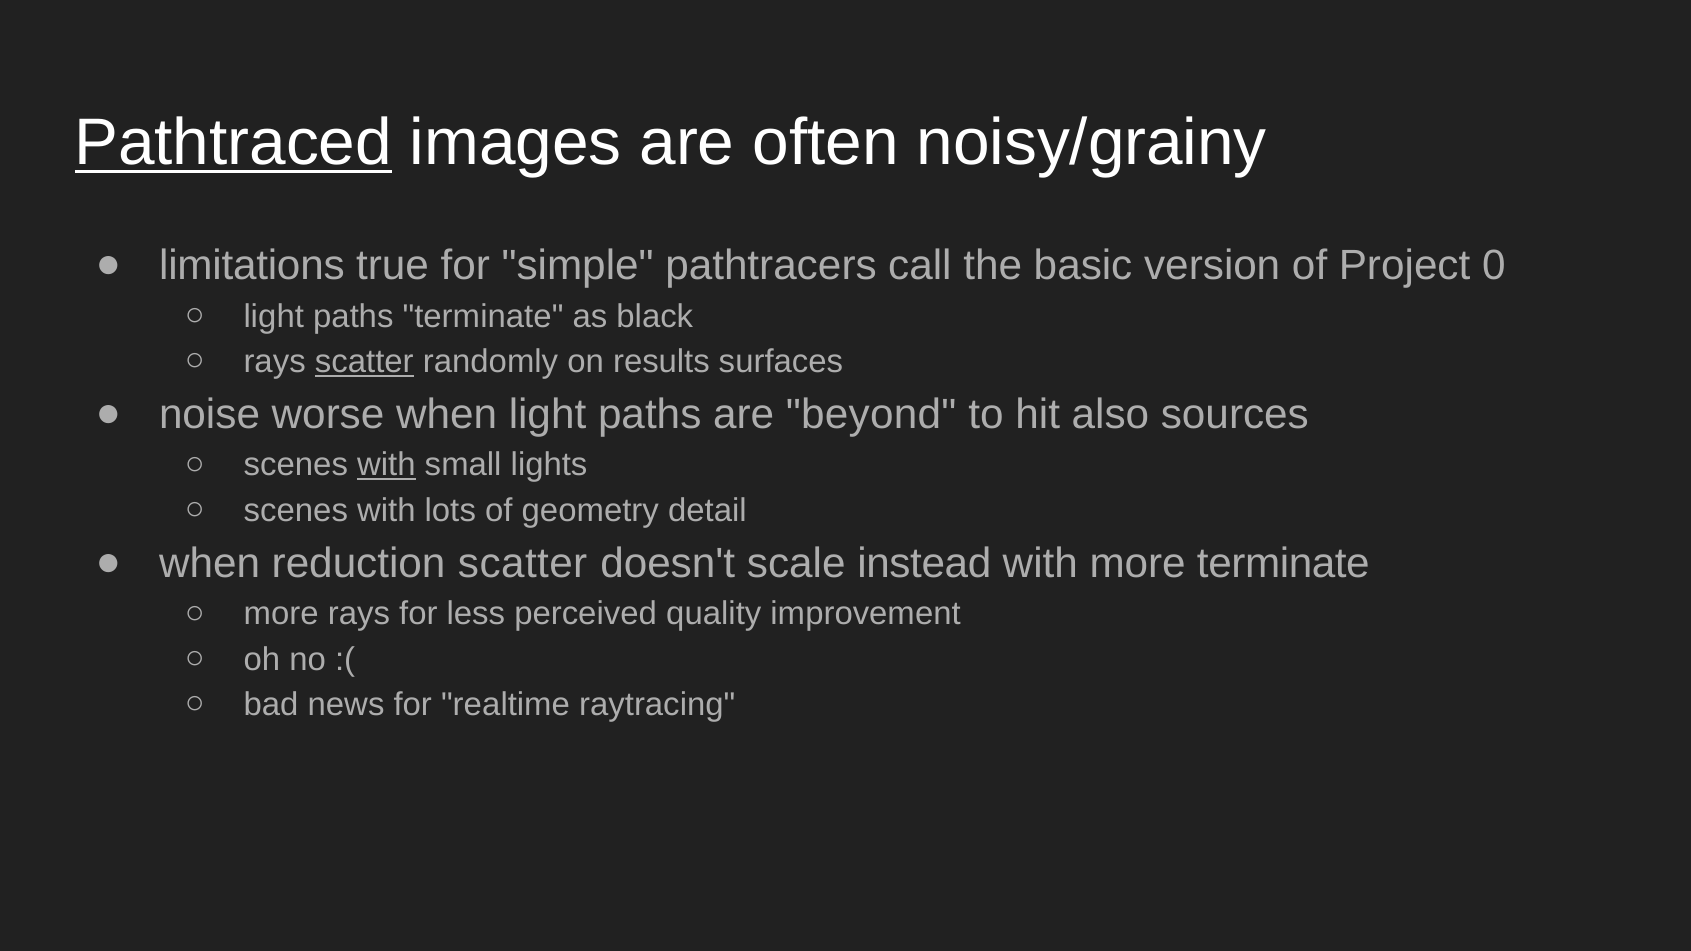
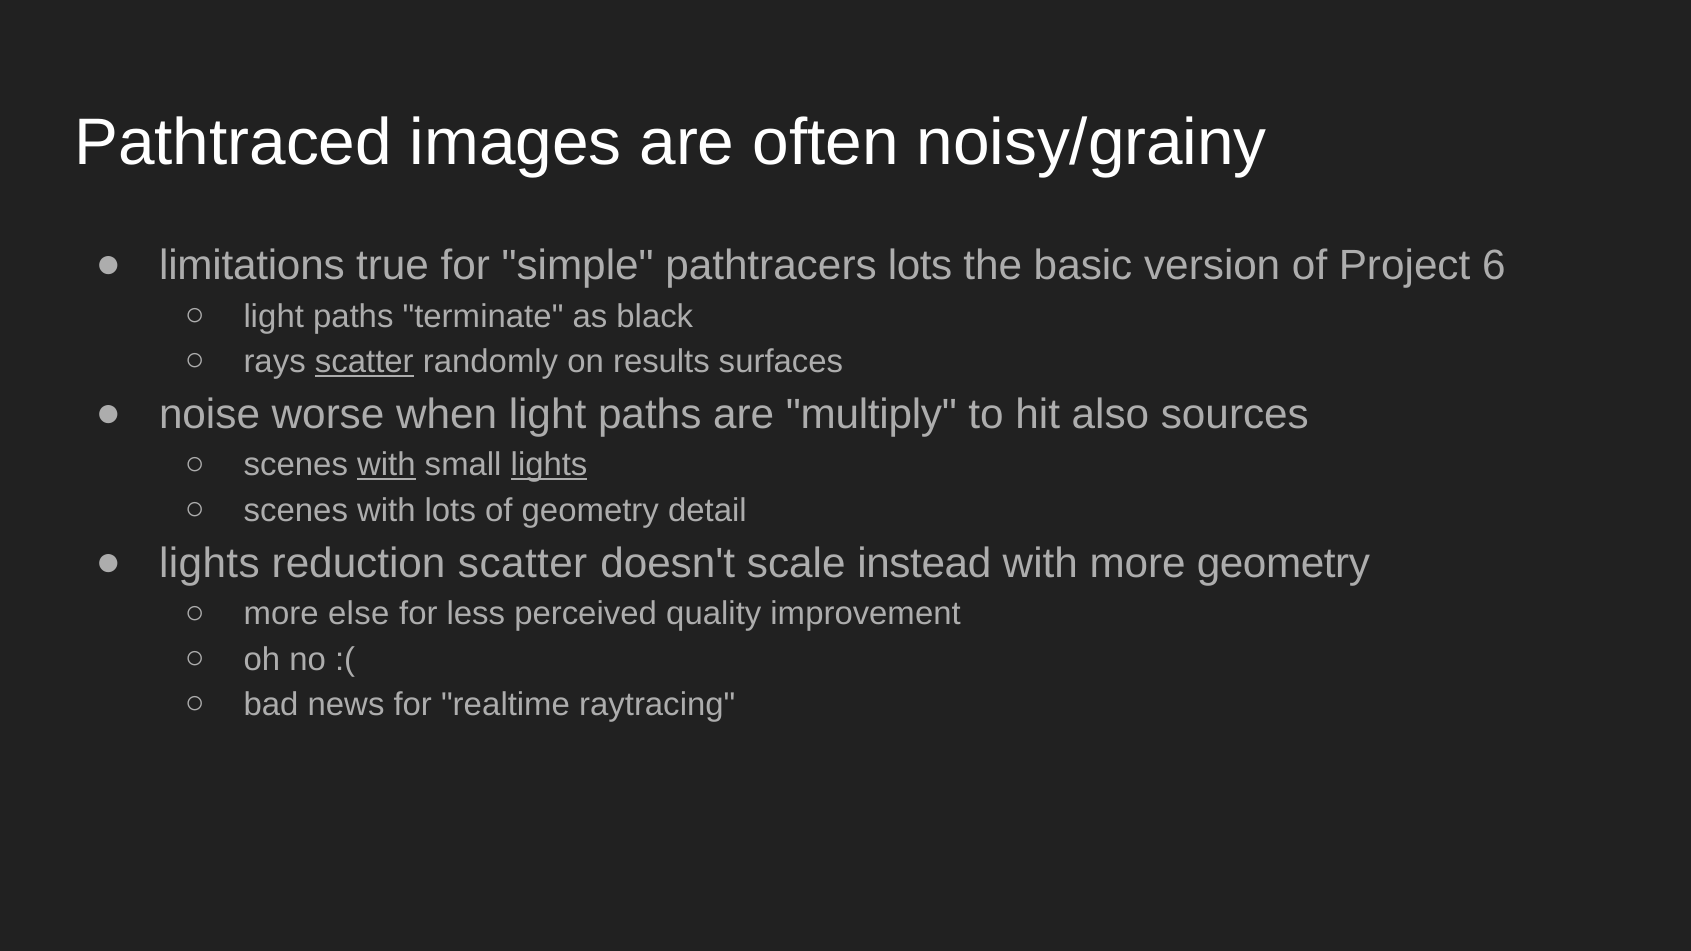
Pathtraced underline: present -> none
pathtracers call: call -> lots
0: 0 -> 6
beyond: beyond -> multiply
lights at (549, 465) underline: none -> present
when at (210, 564): when -> lights
more terminate: terminate -> geometry
more rays: rays -> else
